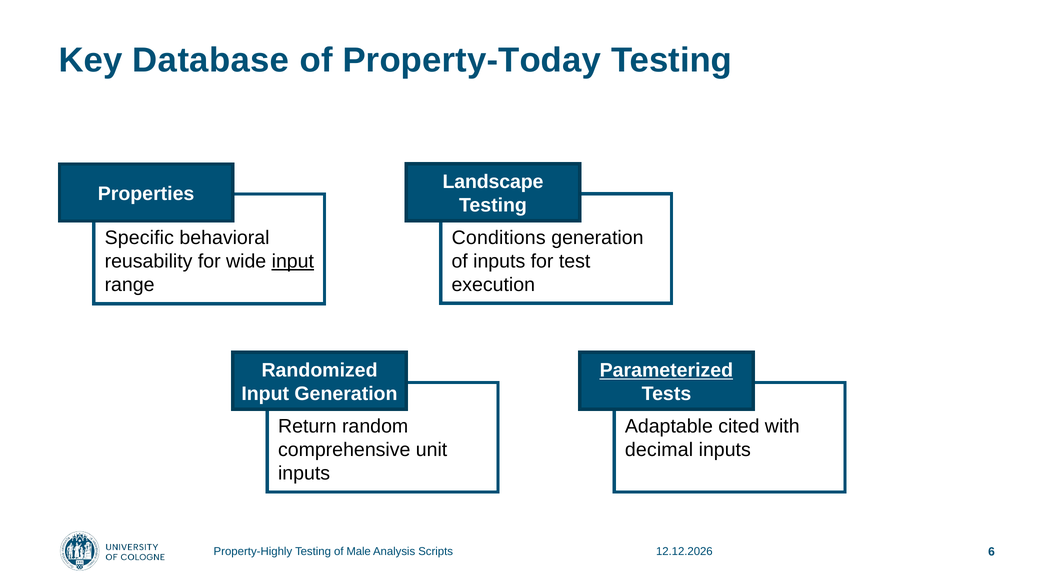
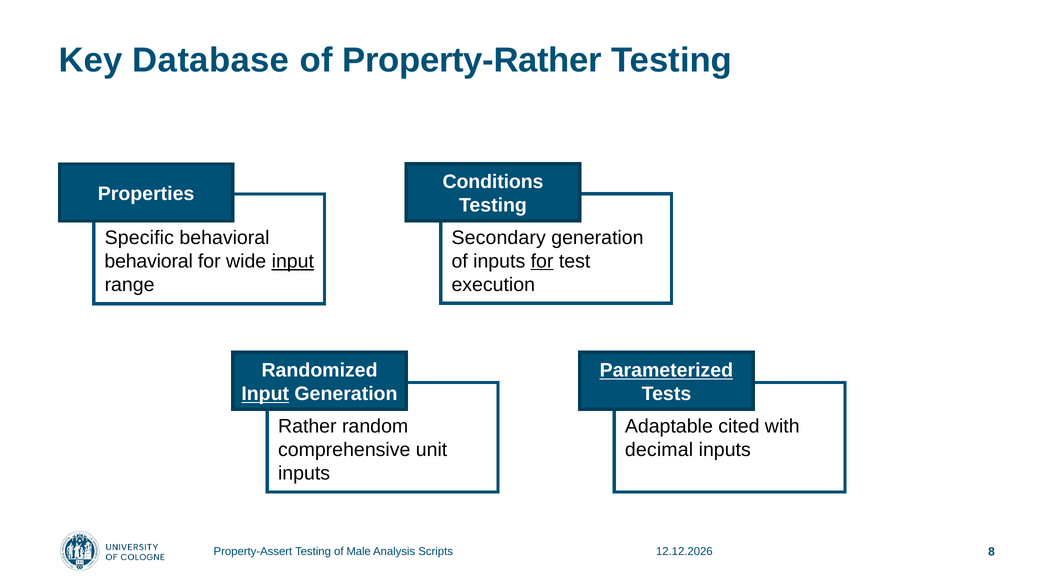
Property-Today: Property-Today -> Property-Rather
Landscape: Landscape -> Conditions
Conditions: Conditions -> Secondary
for at (542, 261) underline: none -> present
reusability at (149, 261): reusability -> behavioral
Input at (265, 394) underline: none -> present
Return: Return -> Rather
Property-Highly: Property-Highly -> Property-Assert
6: 6 -> 8
